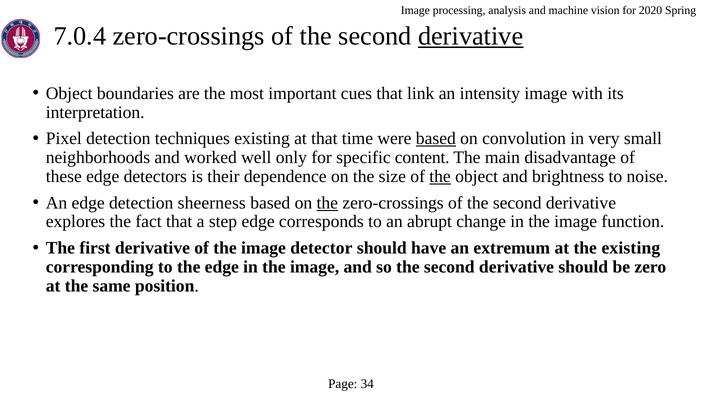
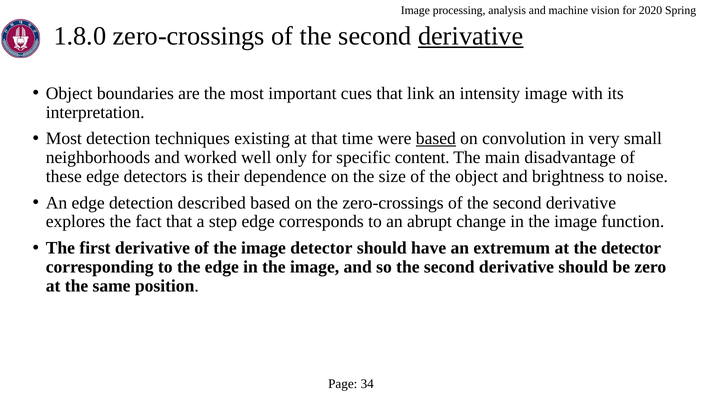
7.0.4: 7.0.4 -> 1.8.0
Pixel at (64, 139): Pixel -> Most
the at (440, 176) underline: present -> none
sheerness: sheerness -> described
the at (327, 203) underline: present -> none
the existing: existing -> detector
